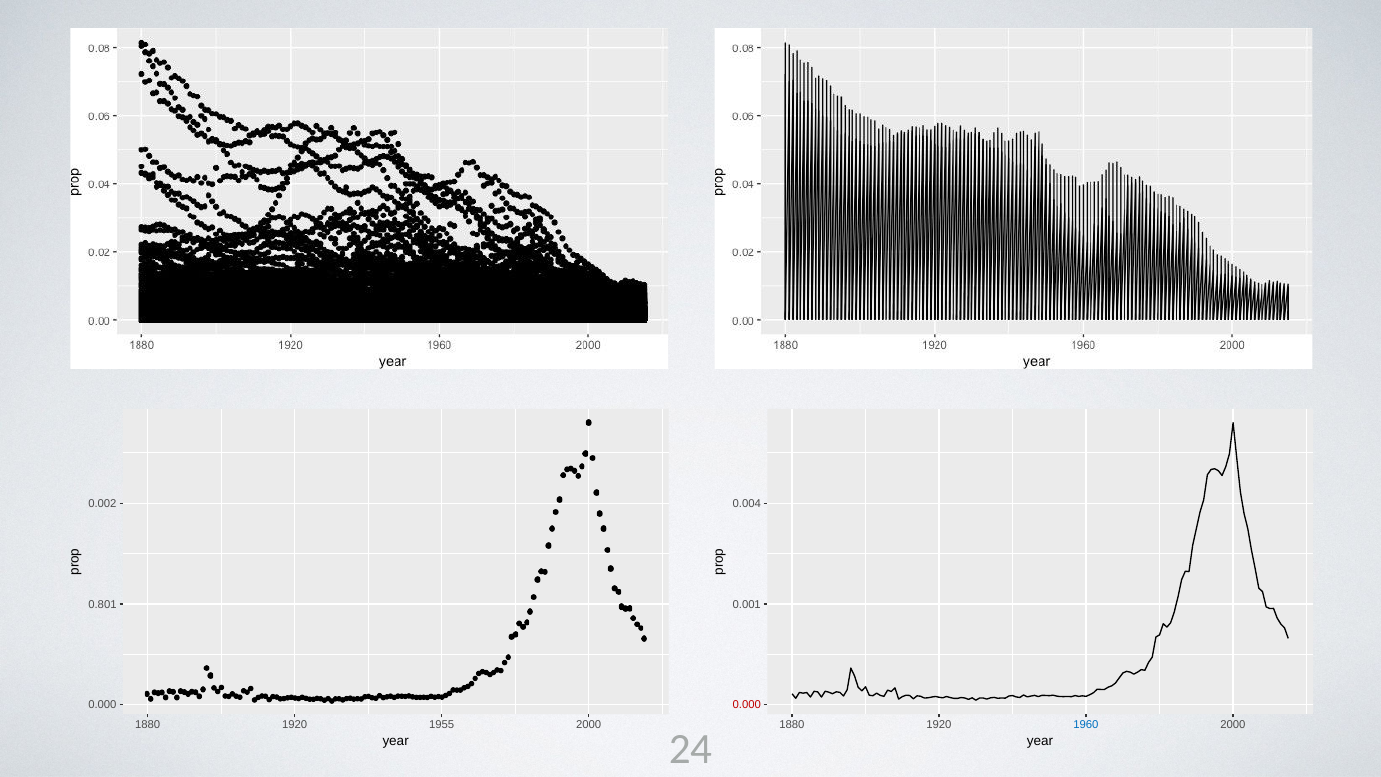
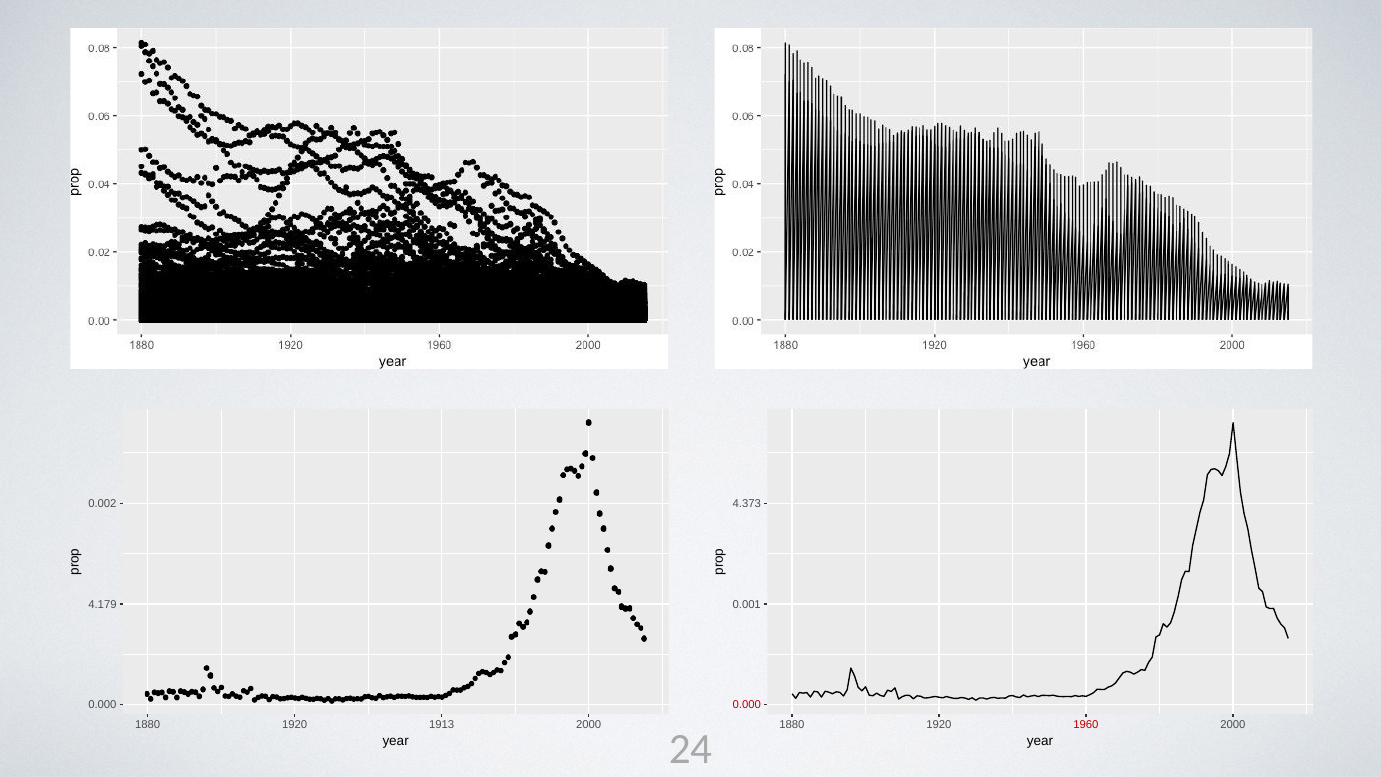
0.004: 0.004 -> 4.373
0.801: 0.801 -> 4.179
1955: 1955 -> 1913
1960 colour: blue -> red
